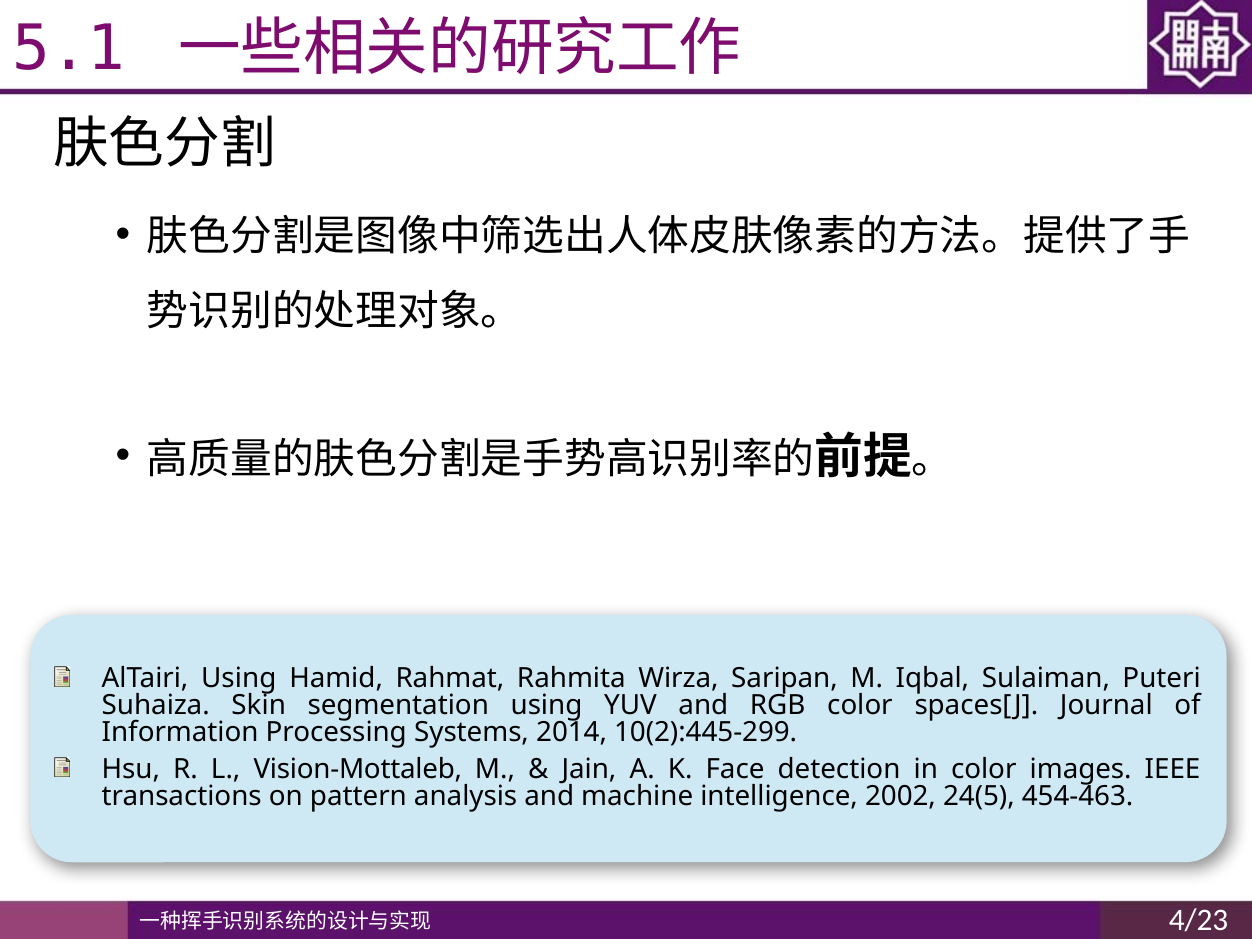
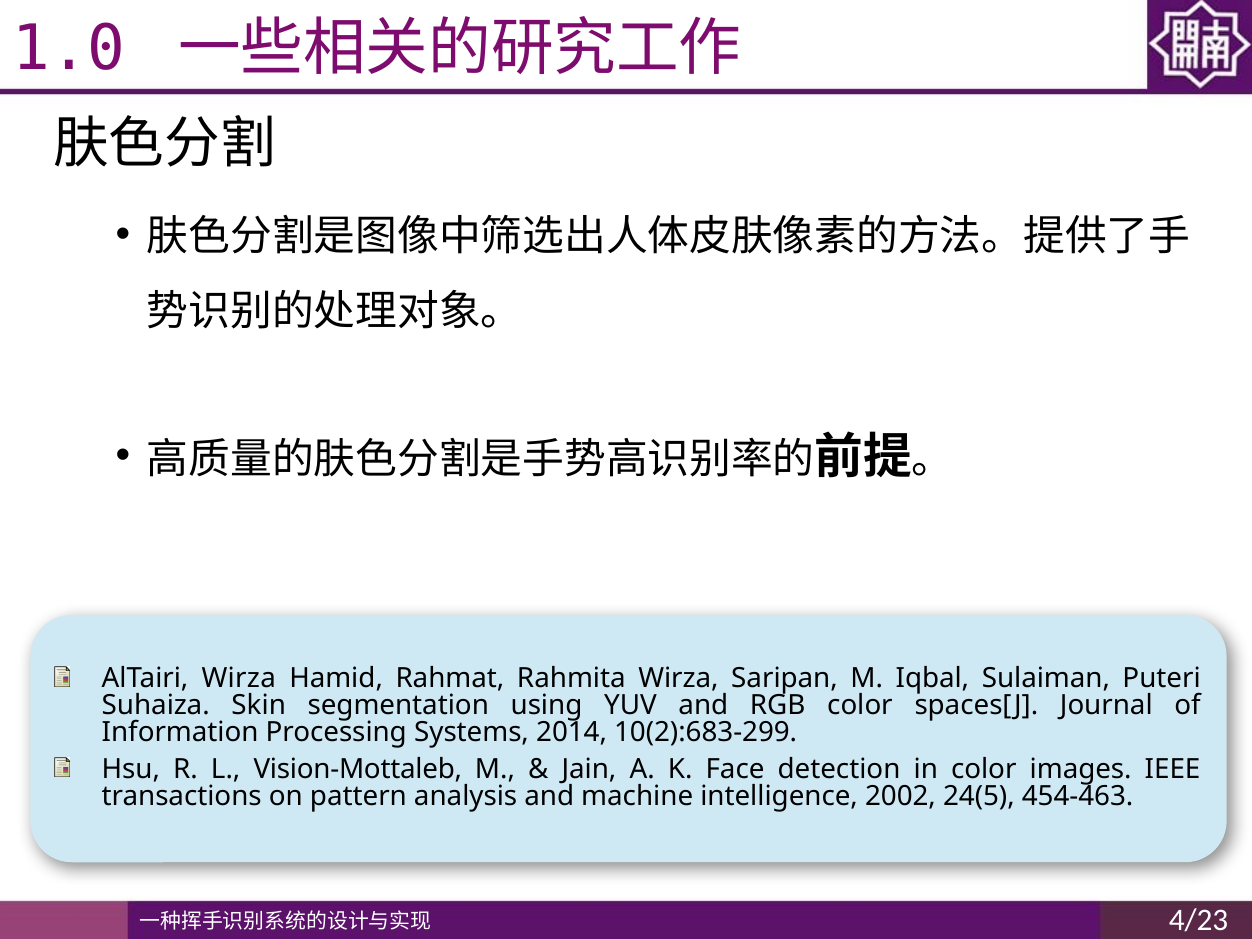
5.1: 5.1 -> 1.0
AlTairi Using: Using -> Wirza
10(2):445-299: 10(2):445-299 -> 10(2):683-299
